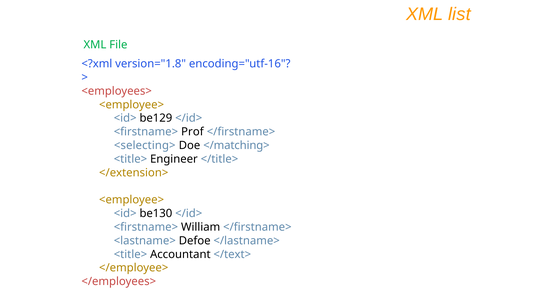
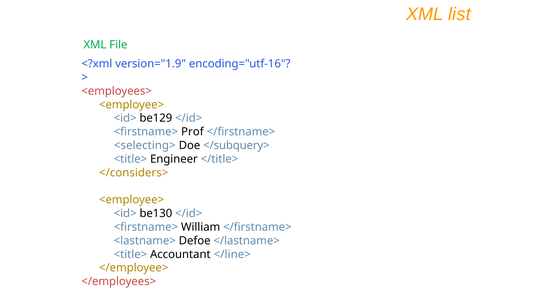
version="1.8: version="1.8 -> version="1.9
</matching>: </matching> -> </subquery>
</extension>: </extension> -> </considers>
</text>: </text> -> </line>
